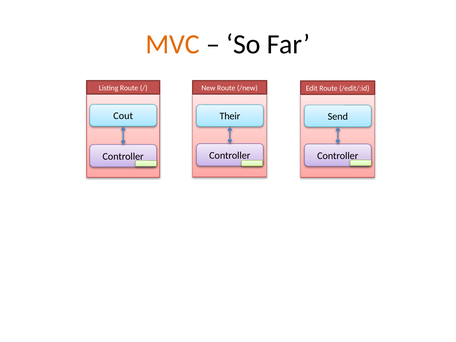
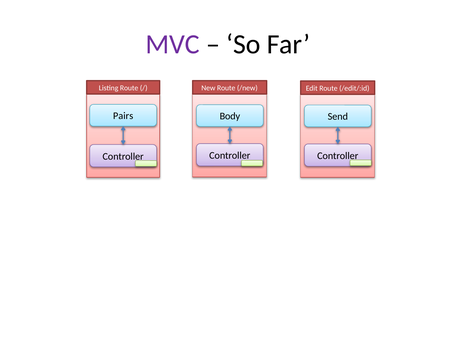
MVC colour: orange -> purple
Cout: Cout -> Pairs
Their: Their -> Body
